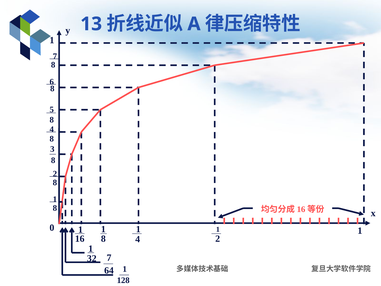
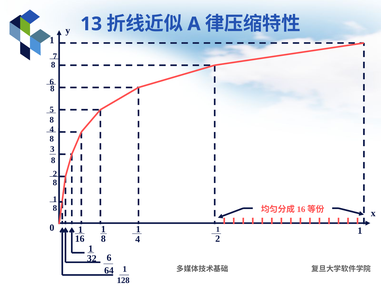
7 at (109, 258): 7 -> 6
